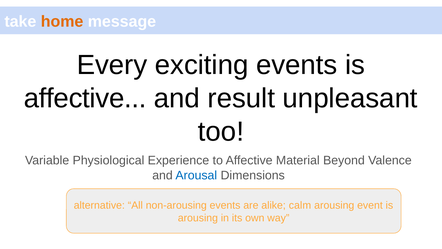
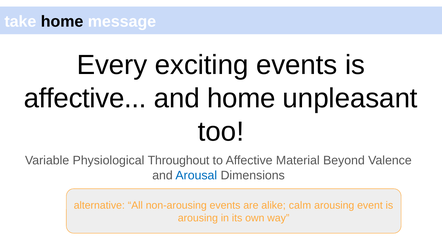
home at (62, 22) colour: orange -> black
and result: result -> home
Experience: Experience -> Throughout
